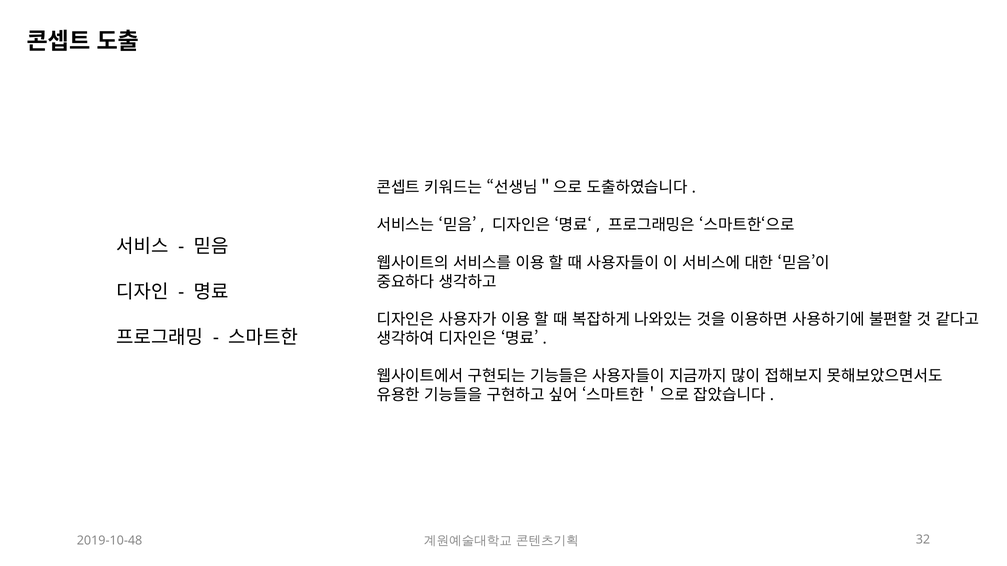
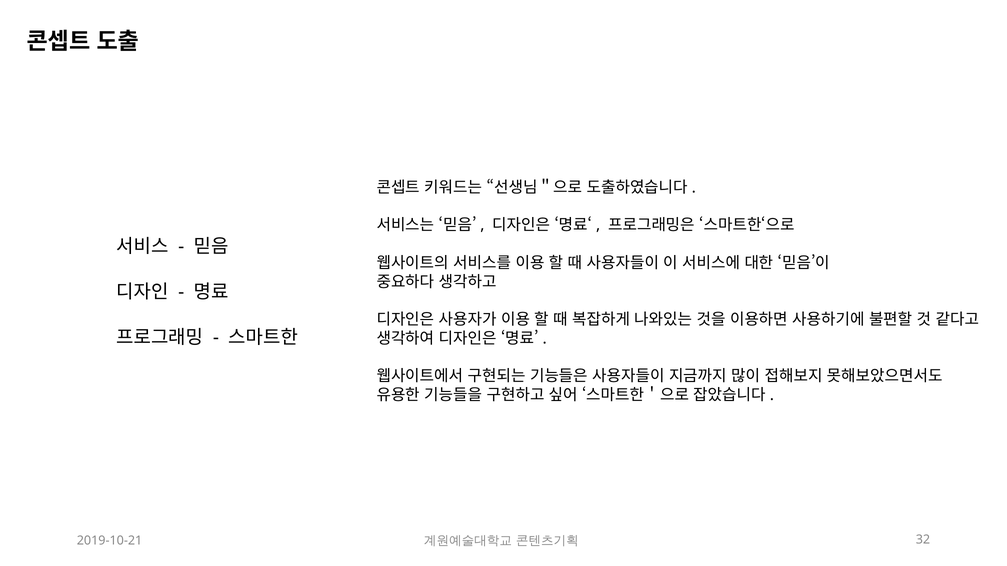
2019-10-48: 2019-10-48 -> 2019-10-21
